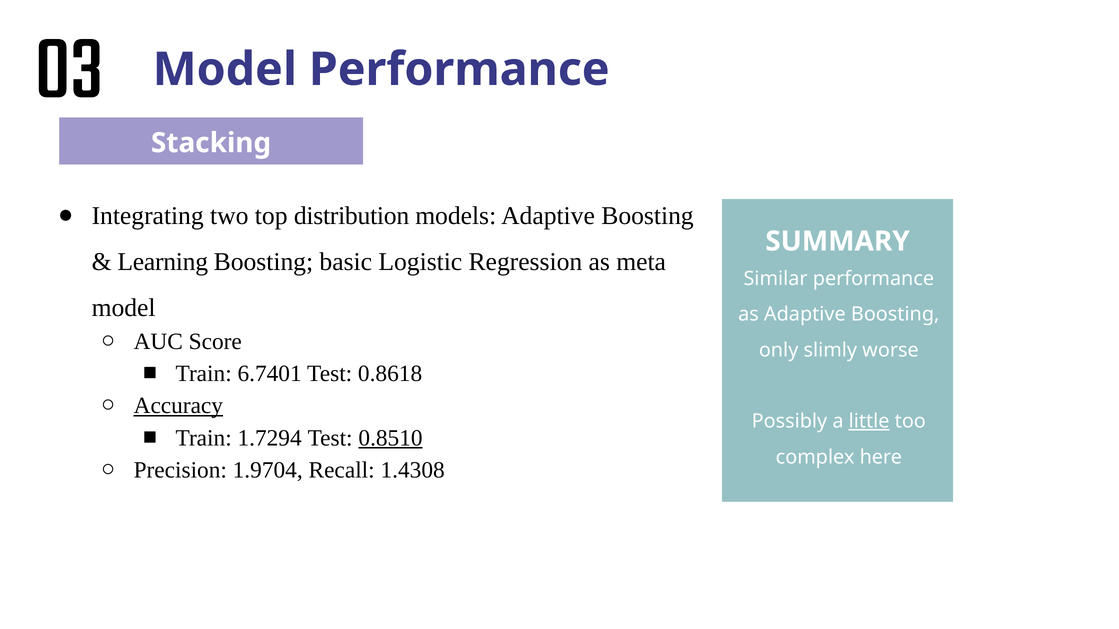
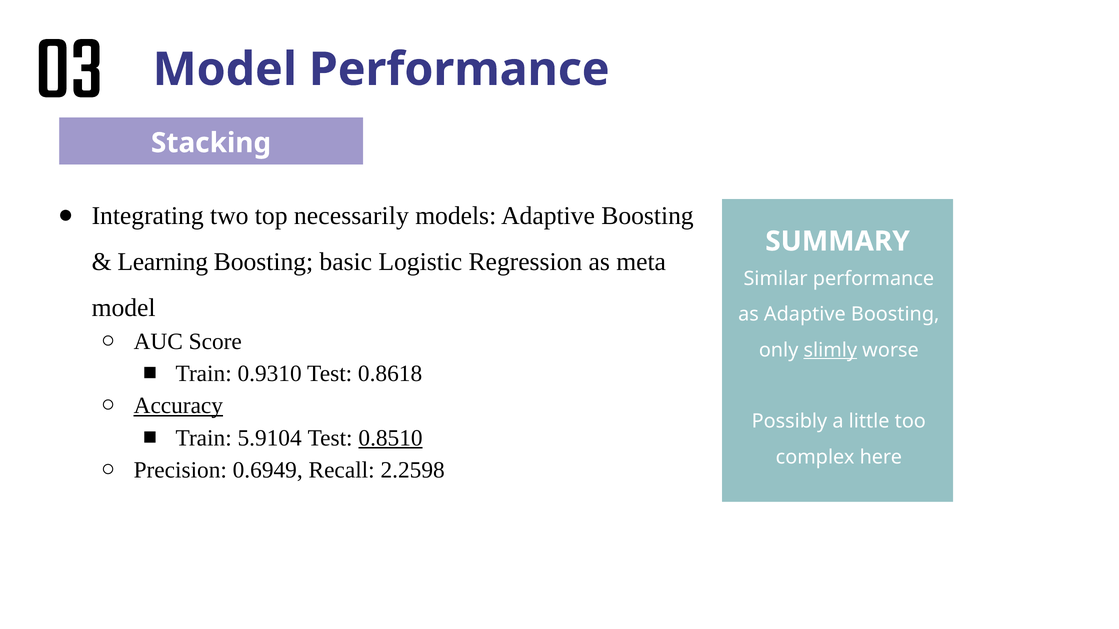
distribution: distribution -> necessarily
slimly underline: none -> present
6.7401: 6.7401 -> 0.9310
little underline: present -> none
1.7294: 1.7294 -> 5.9104
1.9704: 1.9704 -> 0.6949
1.4308: 1.4308 -> 2.2598
